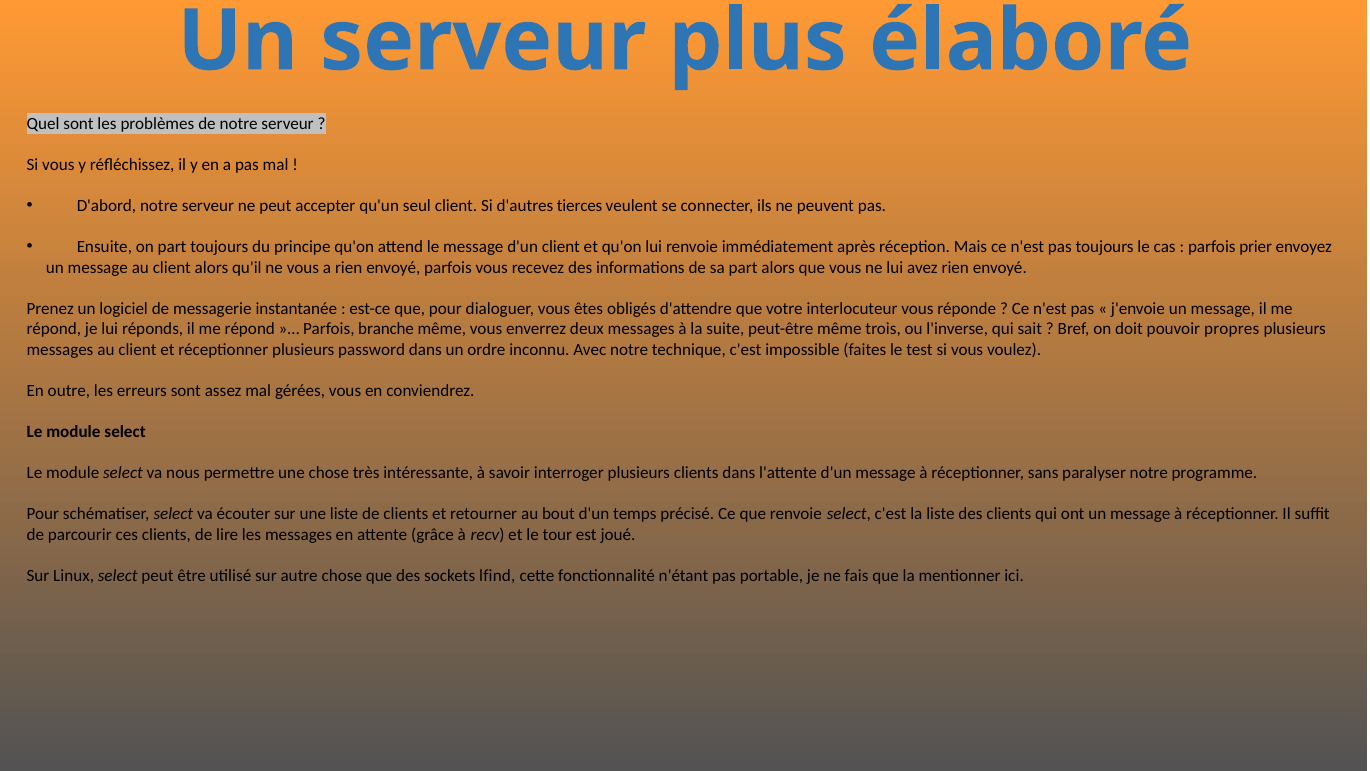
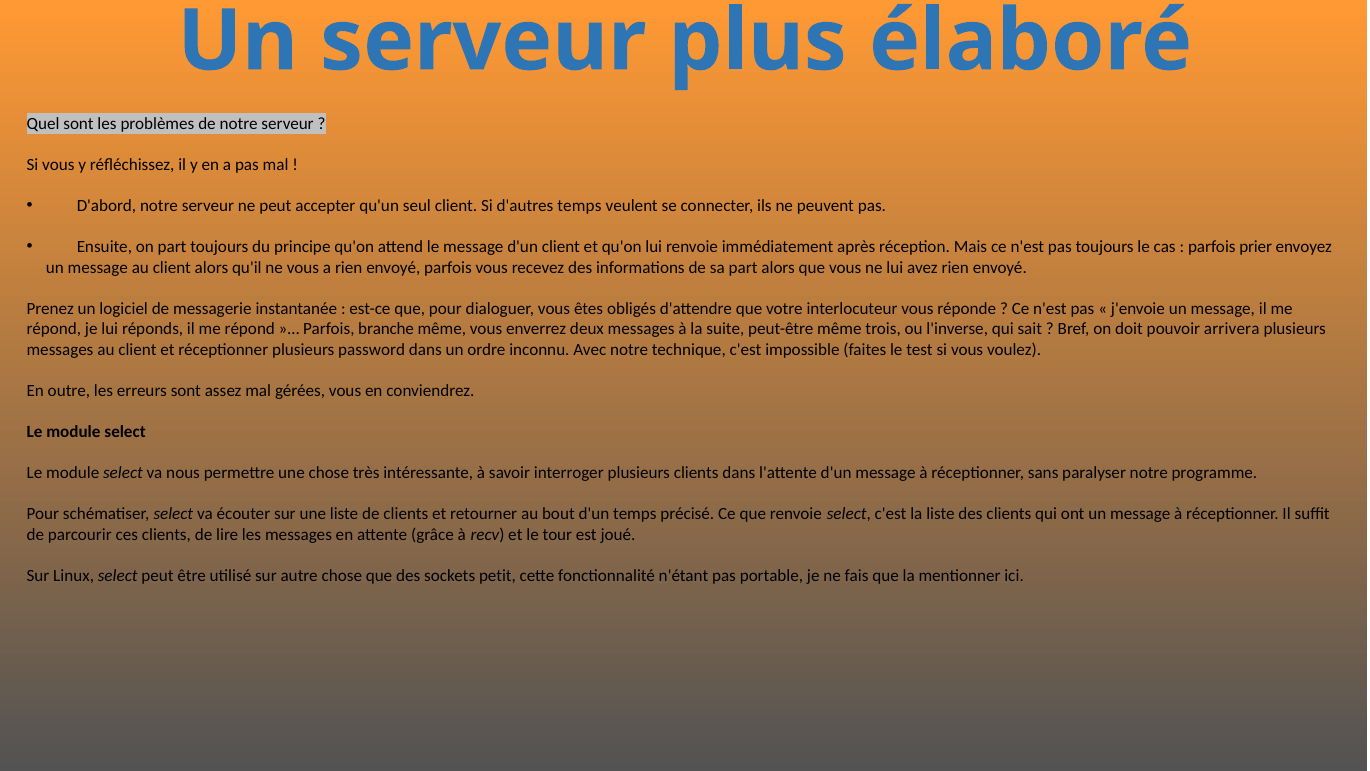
d'autres tierces: tierces -> temps
propres: propres -> arrivera
lfind: lfind -> petit
